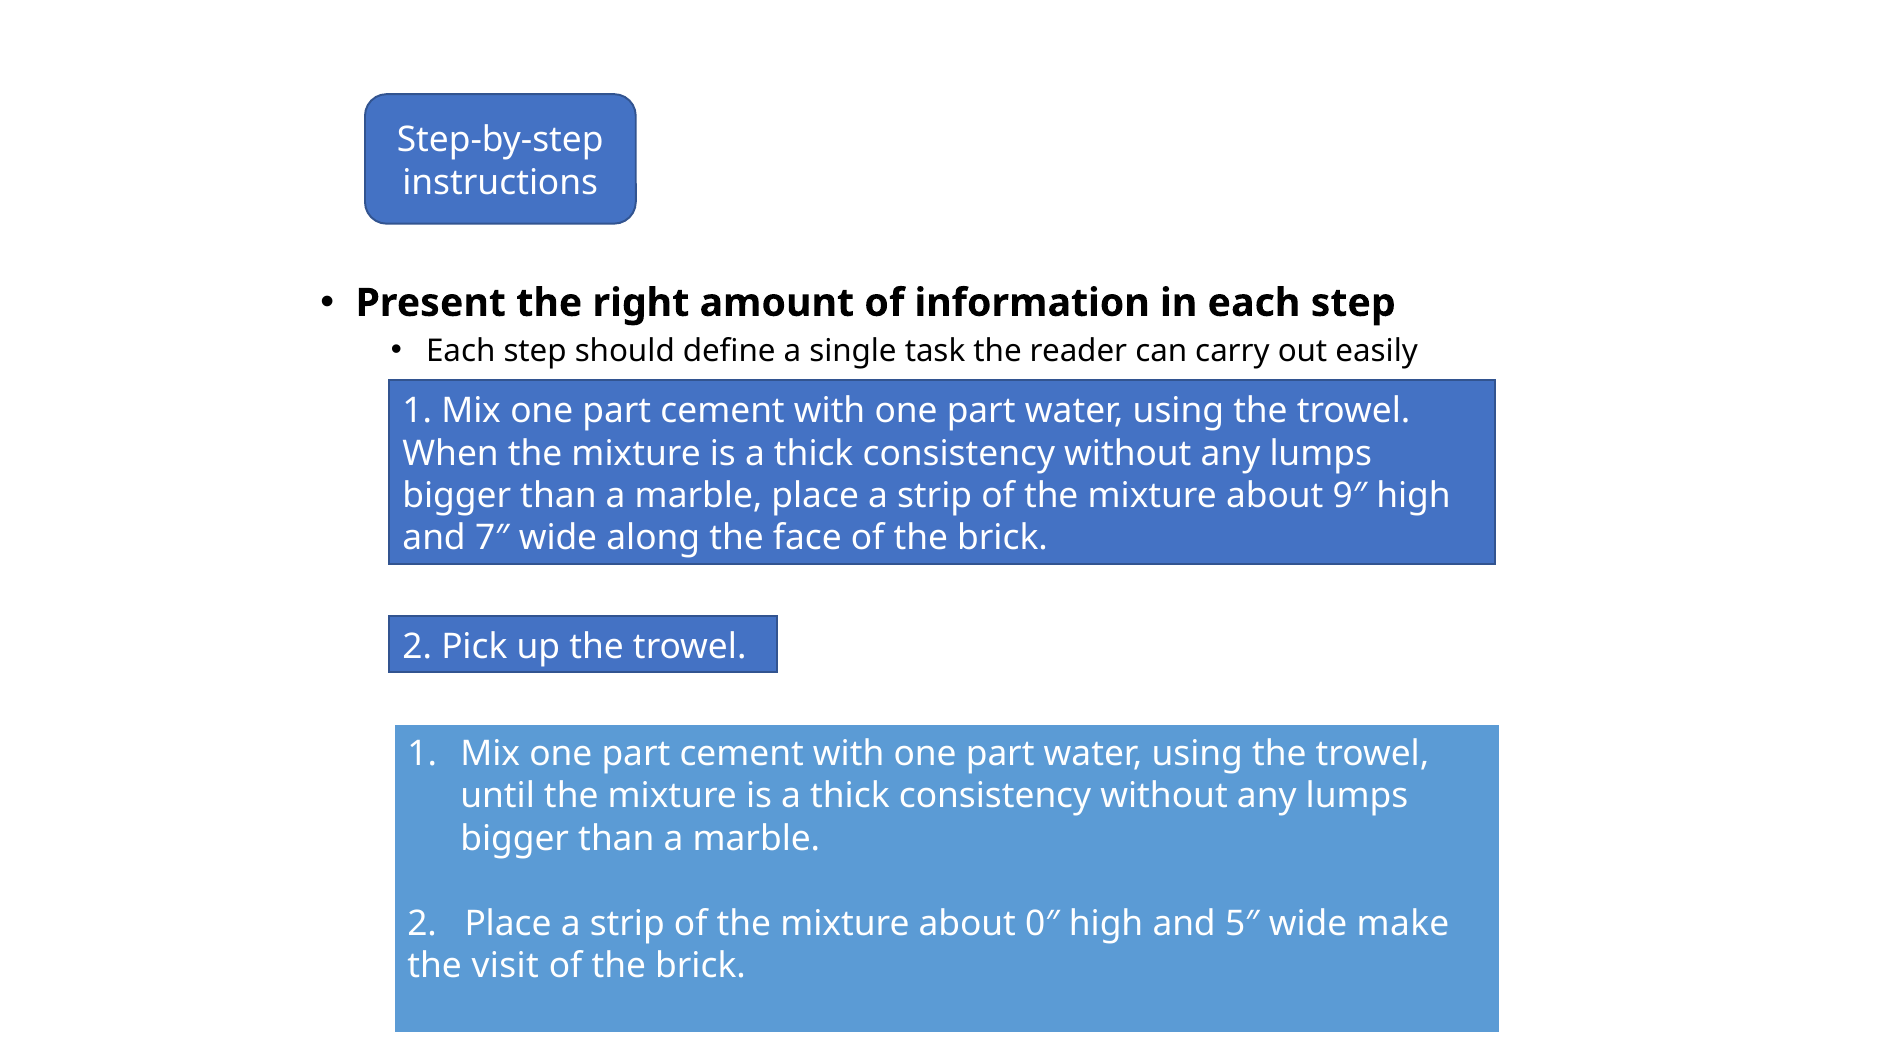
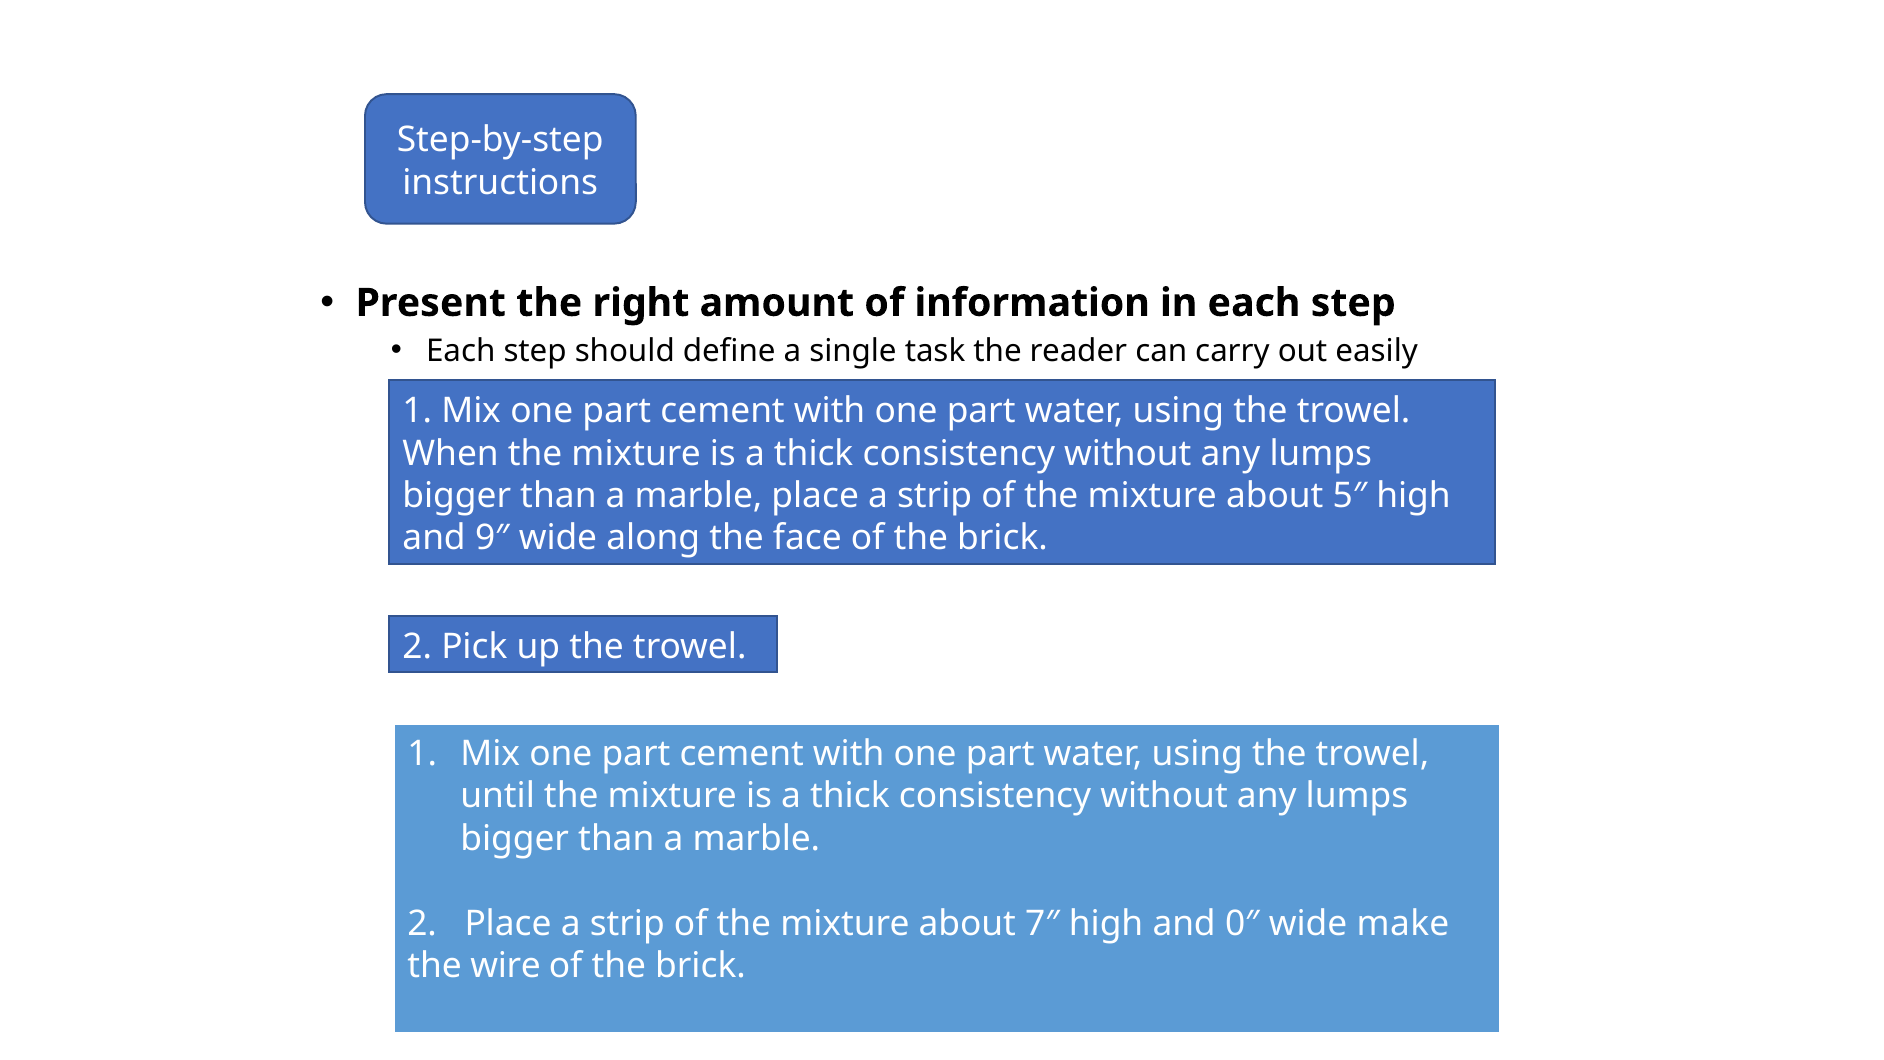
9″: 9″ -> 5″
7″: 7″ -> 9″
0″: 0″ -> 7″
5″: 5″ -> 0″
visit: visit -> wire
